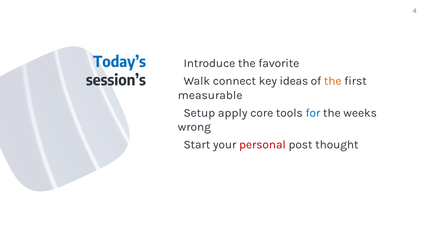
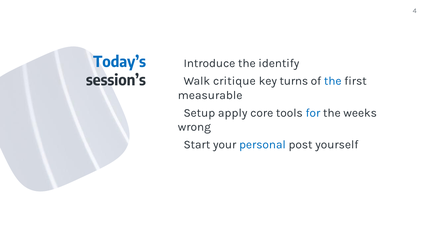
favorite: favorite -> identify
connect: connect -> critique
ideas: ideas -> turns
the at (333, 81) colour: orange -> blue
personal colour: red -> blue
thought: thought -> yourself
